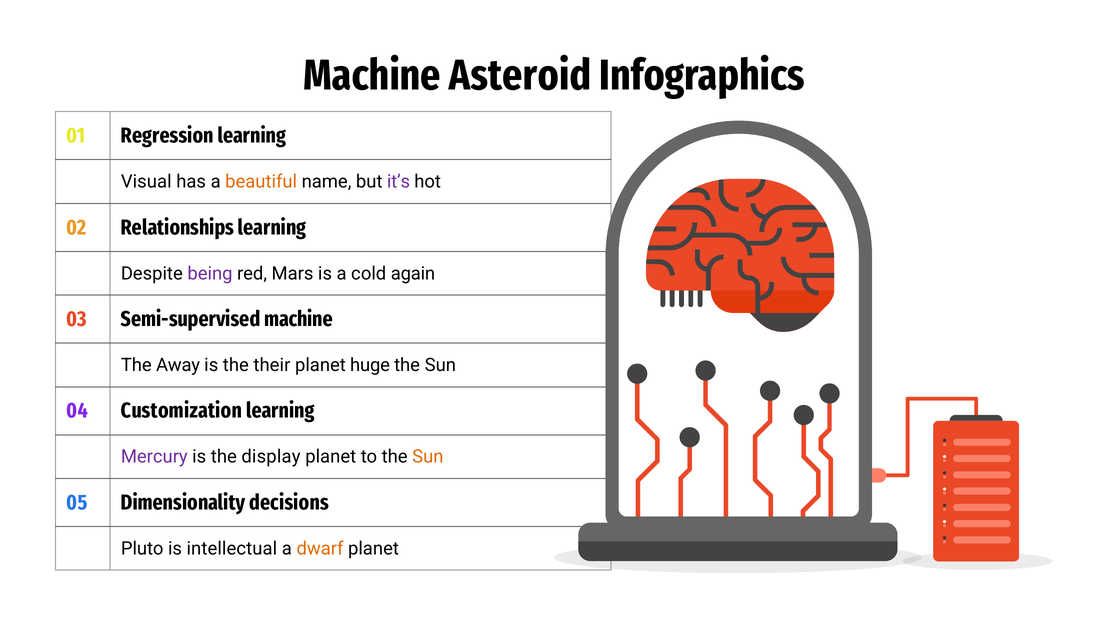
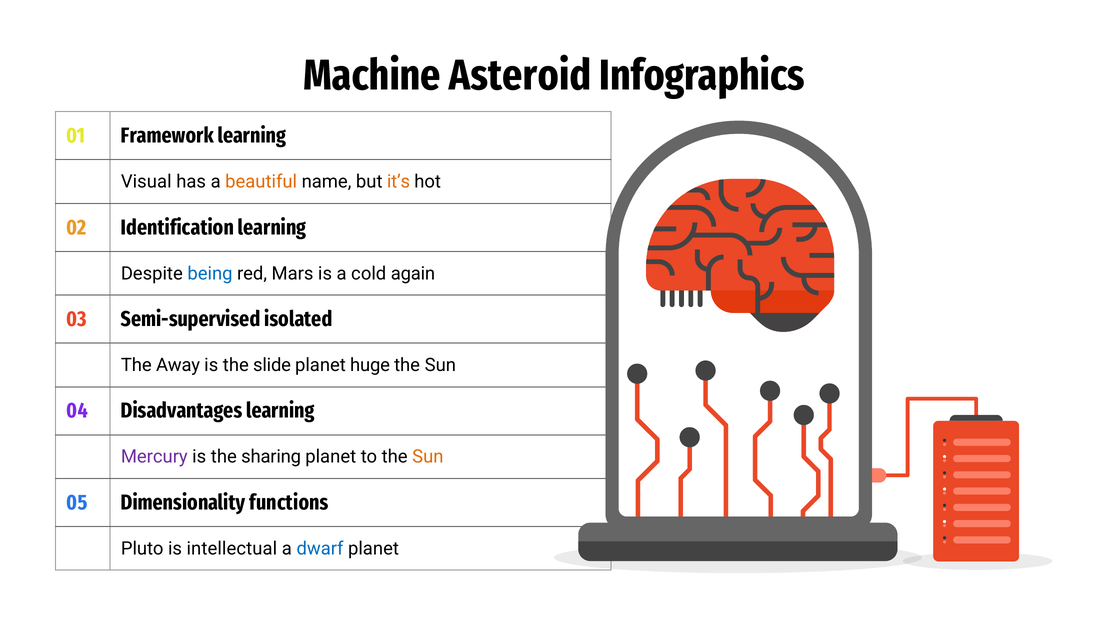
Regression: Regression -> Framework
it’s colour: purple -> orange
Relationships: Relationships -> Identification
being colour: purple -> blue
Semi-supervised machine: machine -> isolated
their: their -> slide
Customization: Customization -> Disadvantages
display: display -> sharing
decisions: decisions -> functions
dwarf colour: orange -> blue
